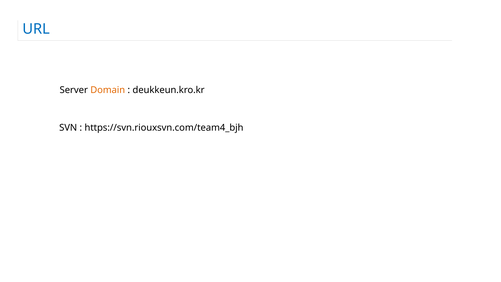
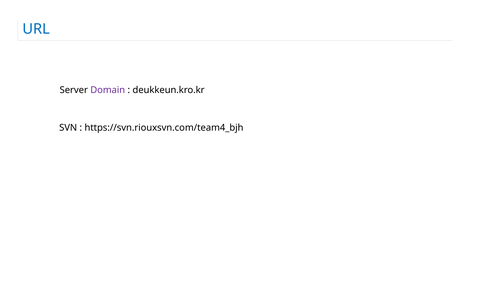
Domain colour: orange -> purple
